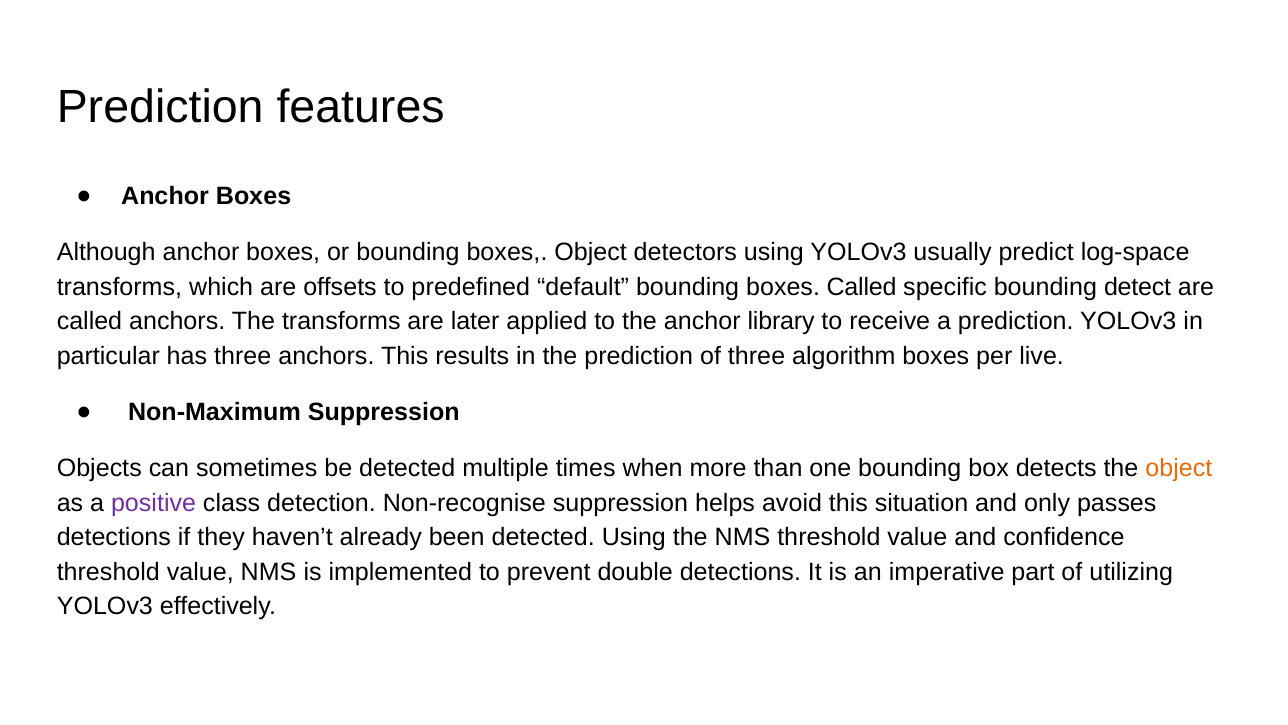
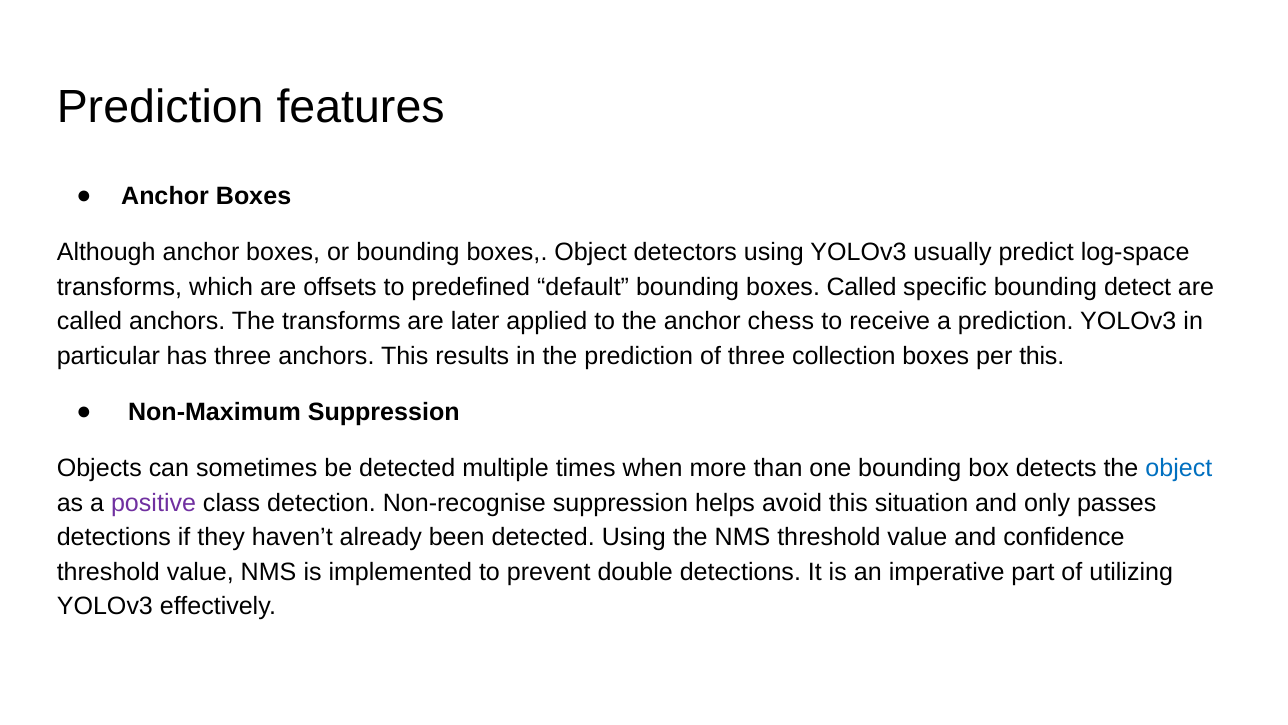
library: library -> chess
algorithm: algorithm -> collection
per live: live -> this
object at (1179, 468) colour: orange -> blue
